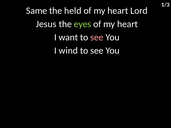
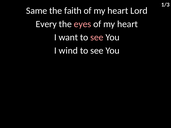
held: held -> faith
Jesus: Jesus -> Every
eyes colour: light green -> pink
